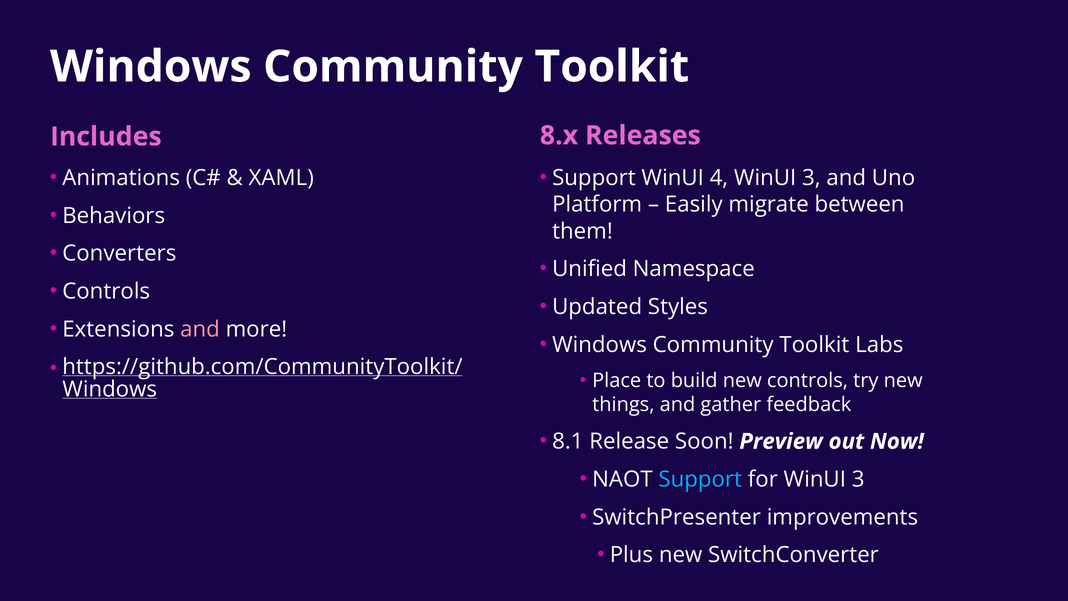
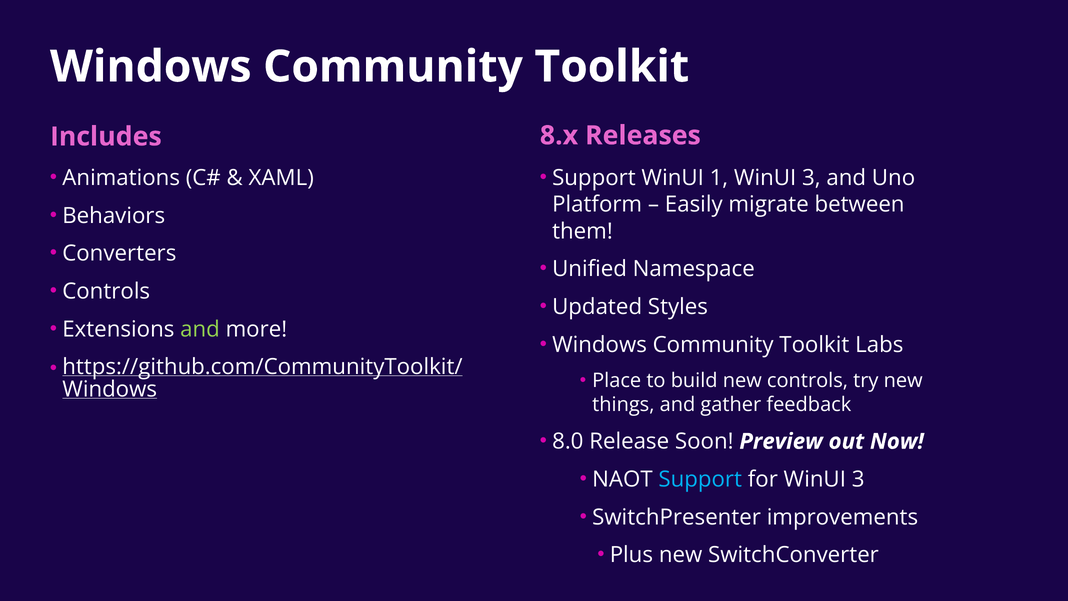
4: 4 -> 1
and at (200, 329) colour: pink -> light green
8.1: 8.1 -> 8.0
